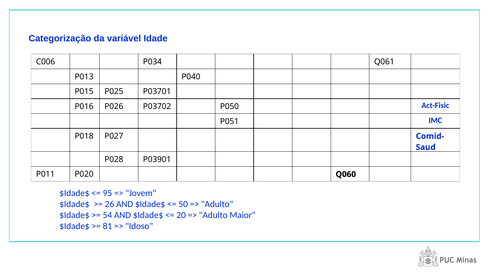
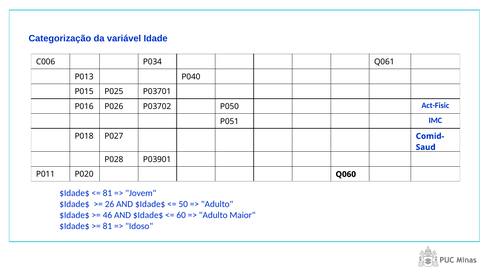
95 at (107, 193): 95 -> 81
54: 54 -> 46
20: 20 -> 60
